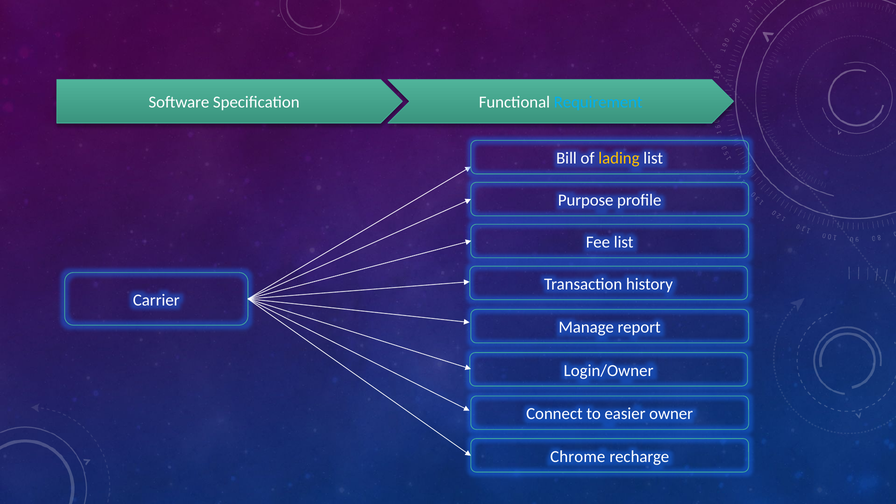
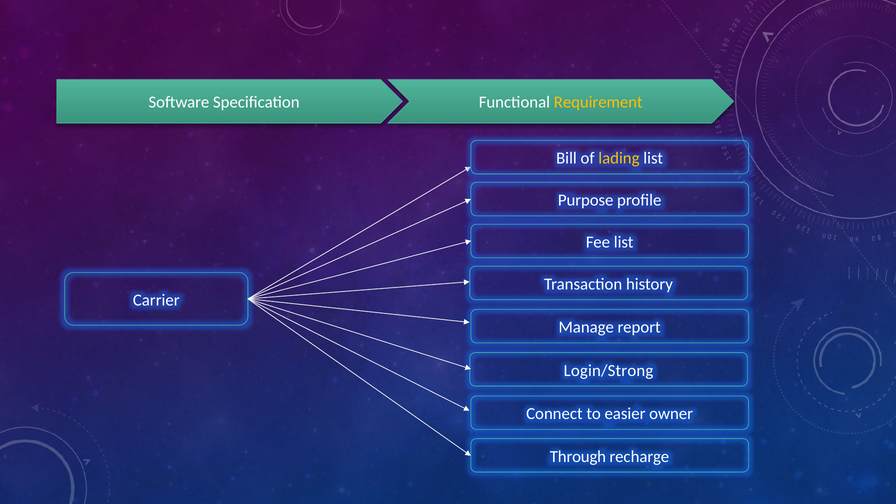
Requirement colour: light blue -> yellow
Login/Owner: Login/Owner -> Login/Strong
Chrome: Chrome -> Through
